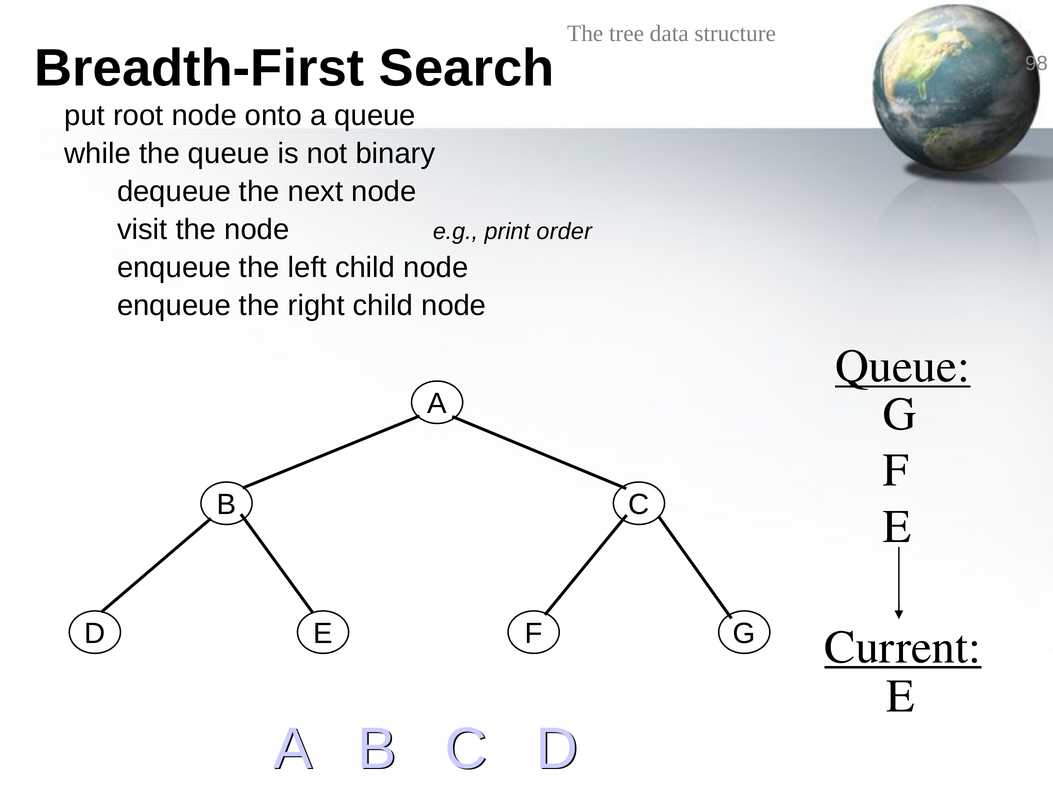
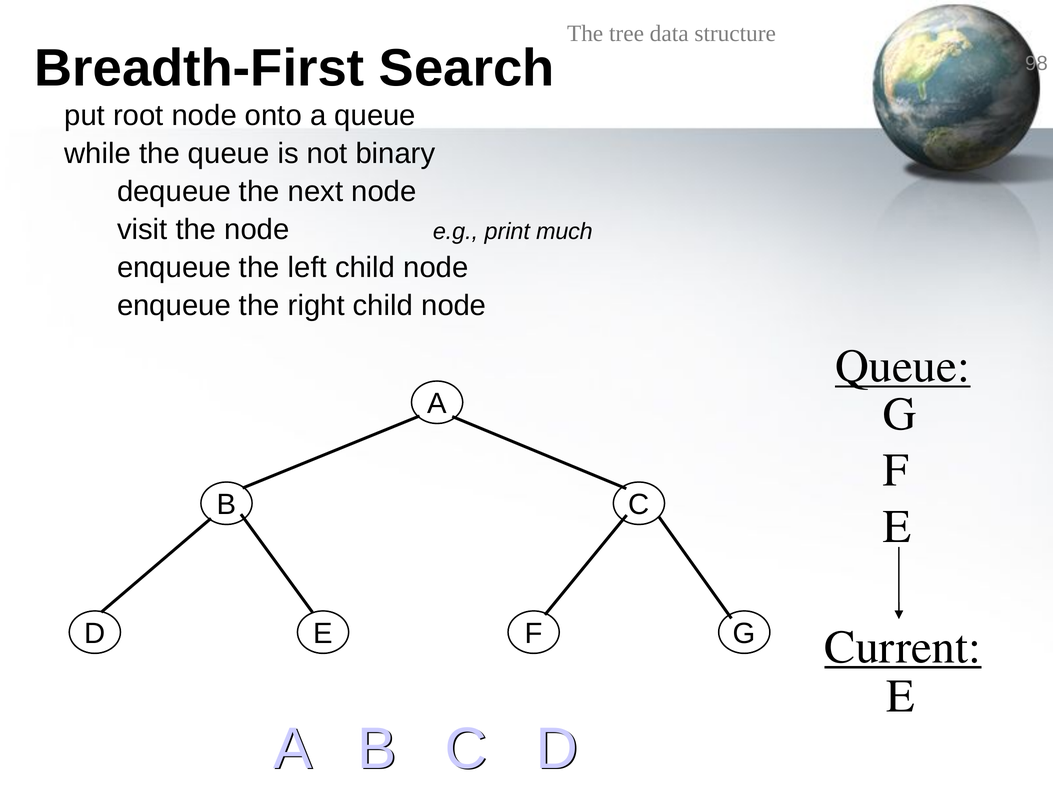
order: order -> much
